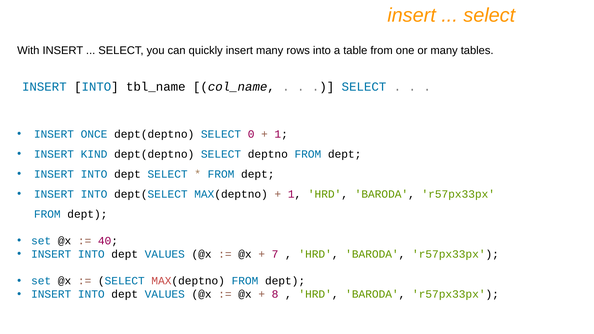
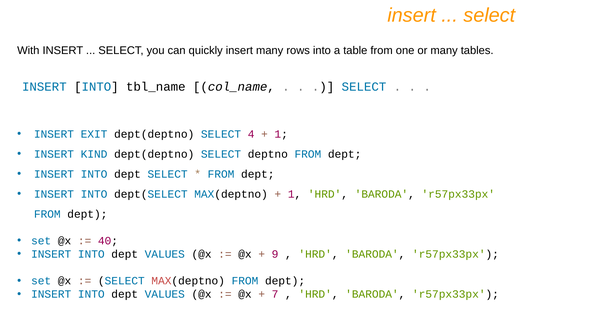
ONCE: ONCE -> EXIT
0: 0 -> 4
7: 7 -> 9
8: 8 -> 7
